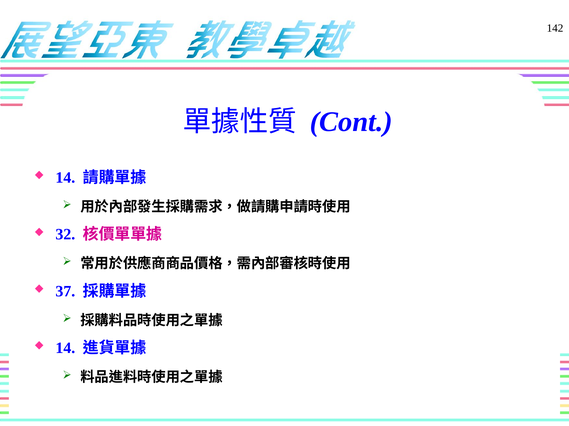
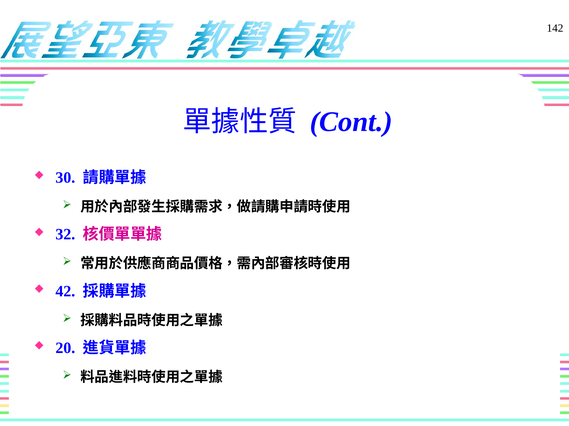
14 at (65, 178): 14 -> 30
37: 37 -> 42
14 at (65, 349): 14 -> 20
